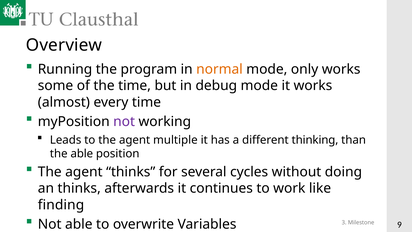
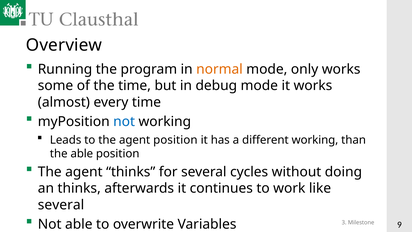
not at (124, 121) colour: purple -> blue
agent multiple: multiple -> position
different thinking: thinking -> working
finding at (61, 205): finding -> several
